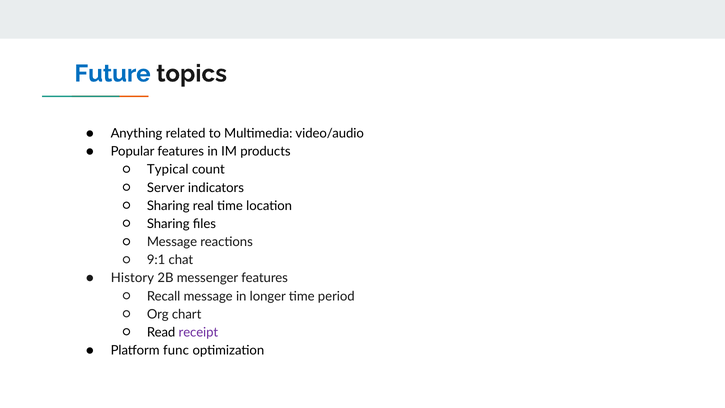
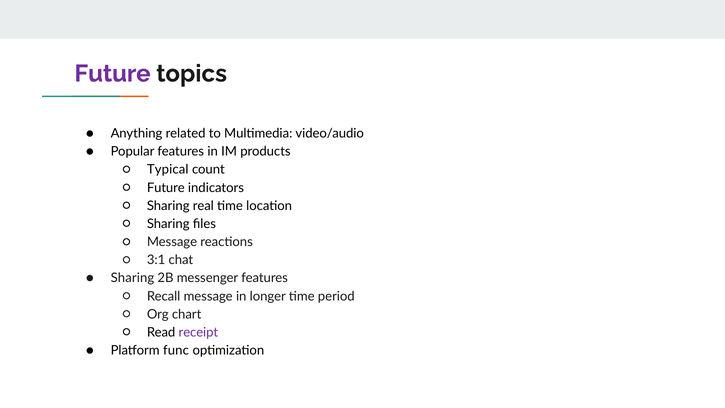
Future at (112, 74) colour: blue -> purple
Server at (166, 188): Server -> Future
9:1: 9:1 -> 3:1
History at (132, 278): History -> Sharing
